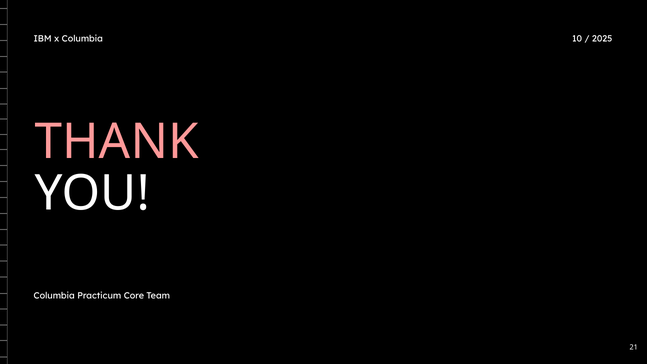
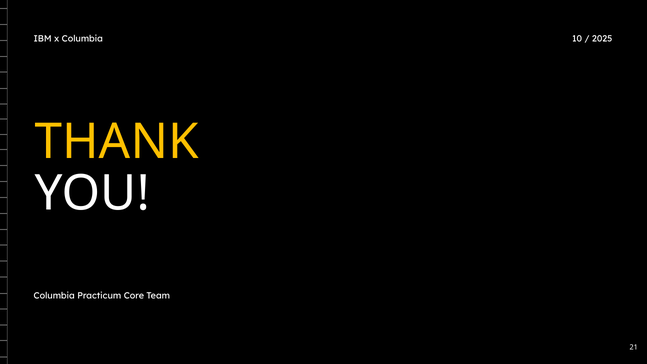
THANK colour: pink -> yellow
